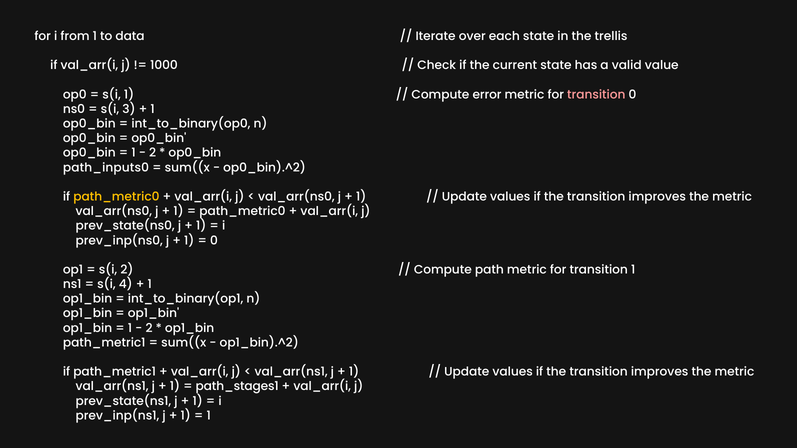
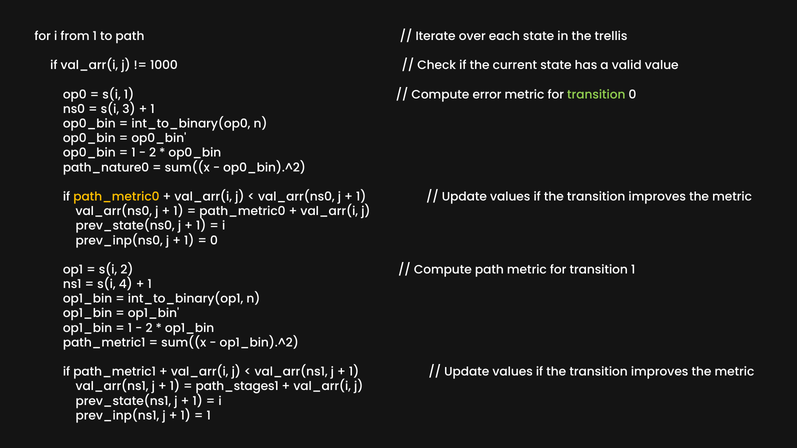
to data: data -> path
transition at (596, 95) colour: pink -> light green
path_inputs0: path_inputs0 -> path_nature0
